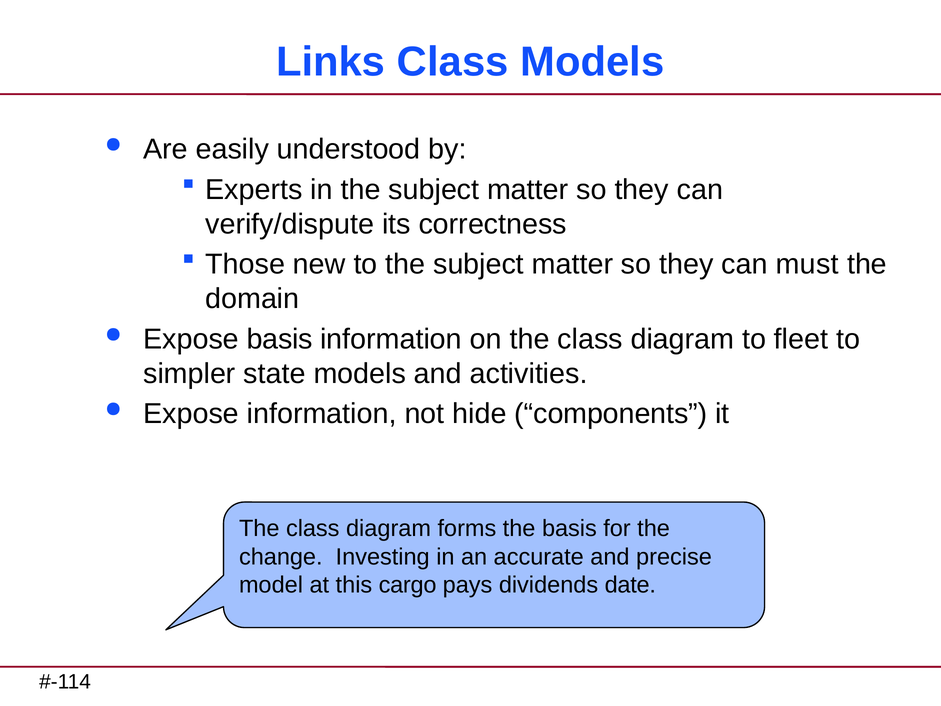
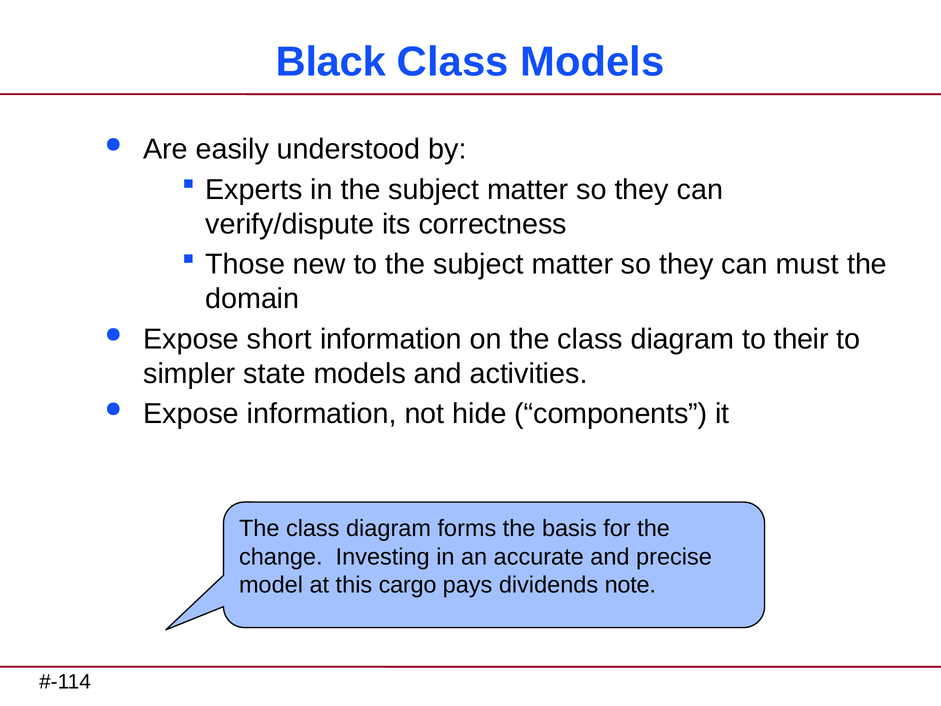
Links: Links -> Black
Expose basis: basis -> short
fleet: fleet -> their
date: date -> note
